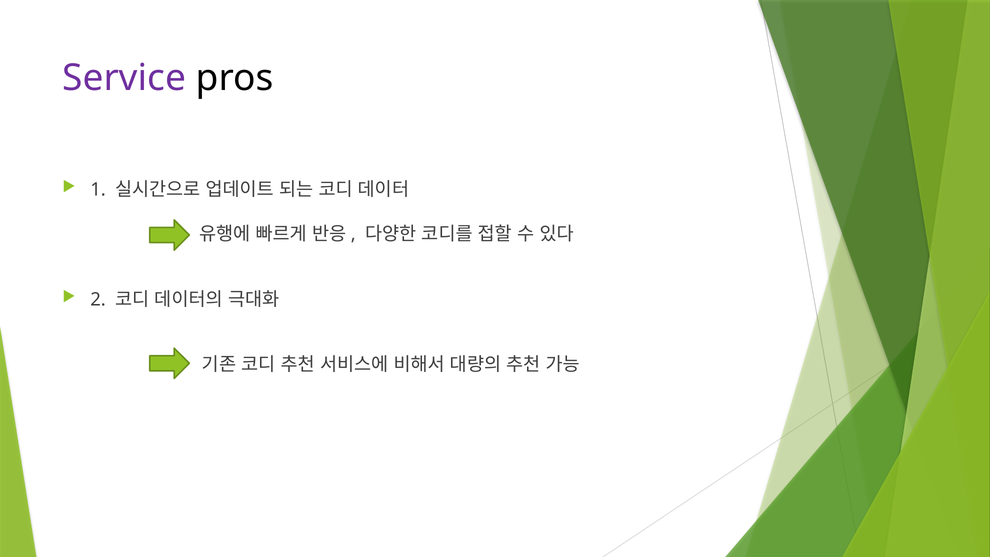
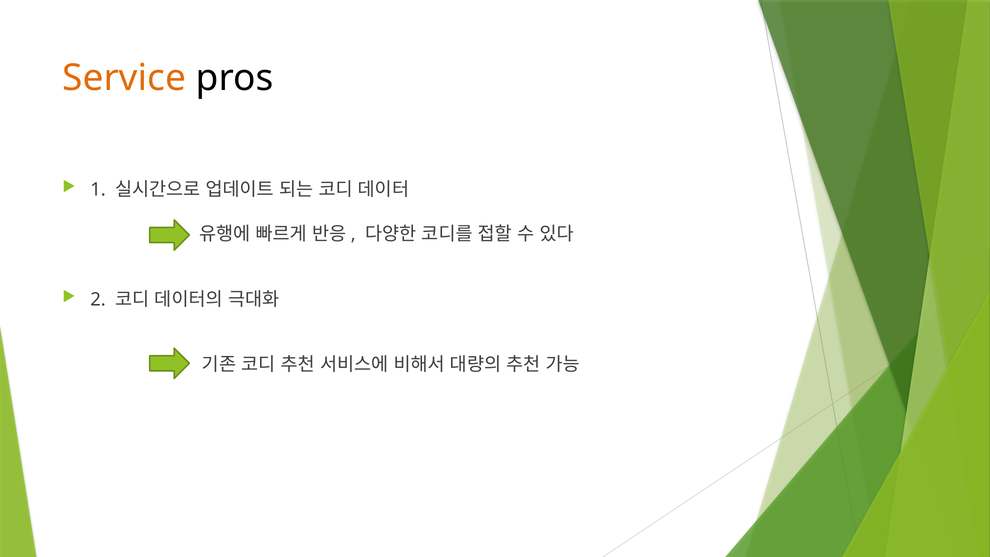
Service colour: purple -> orange
